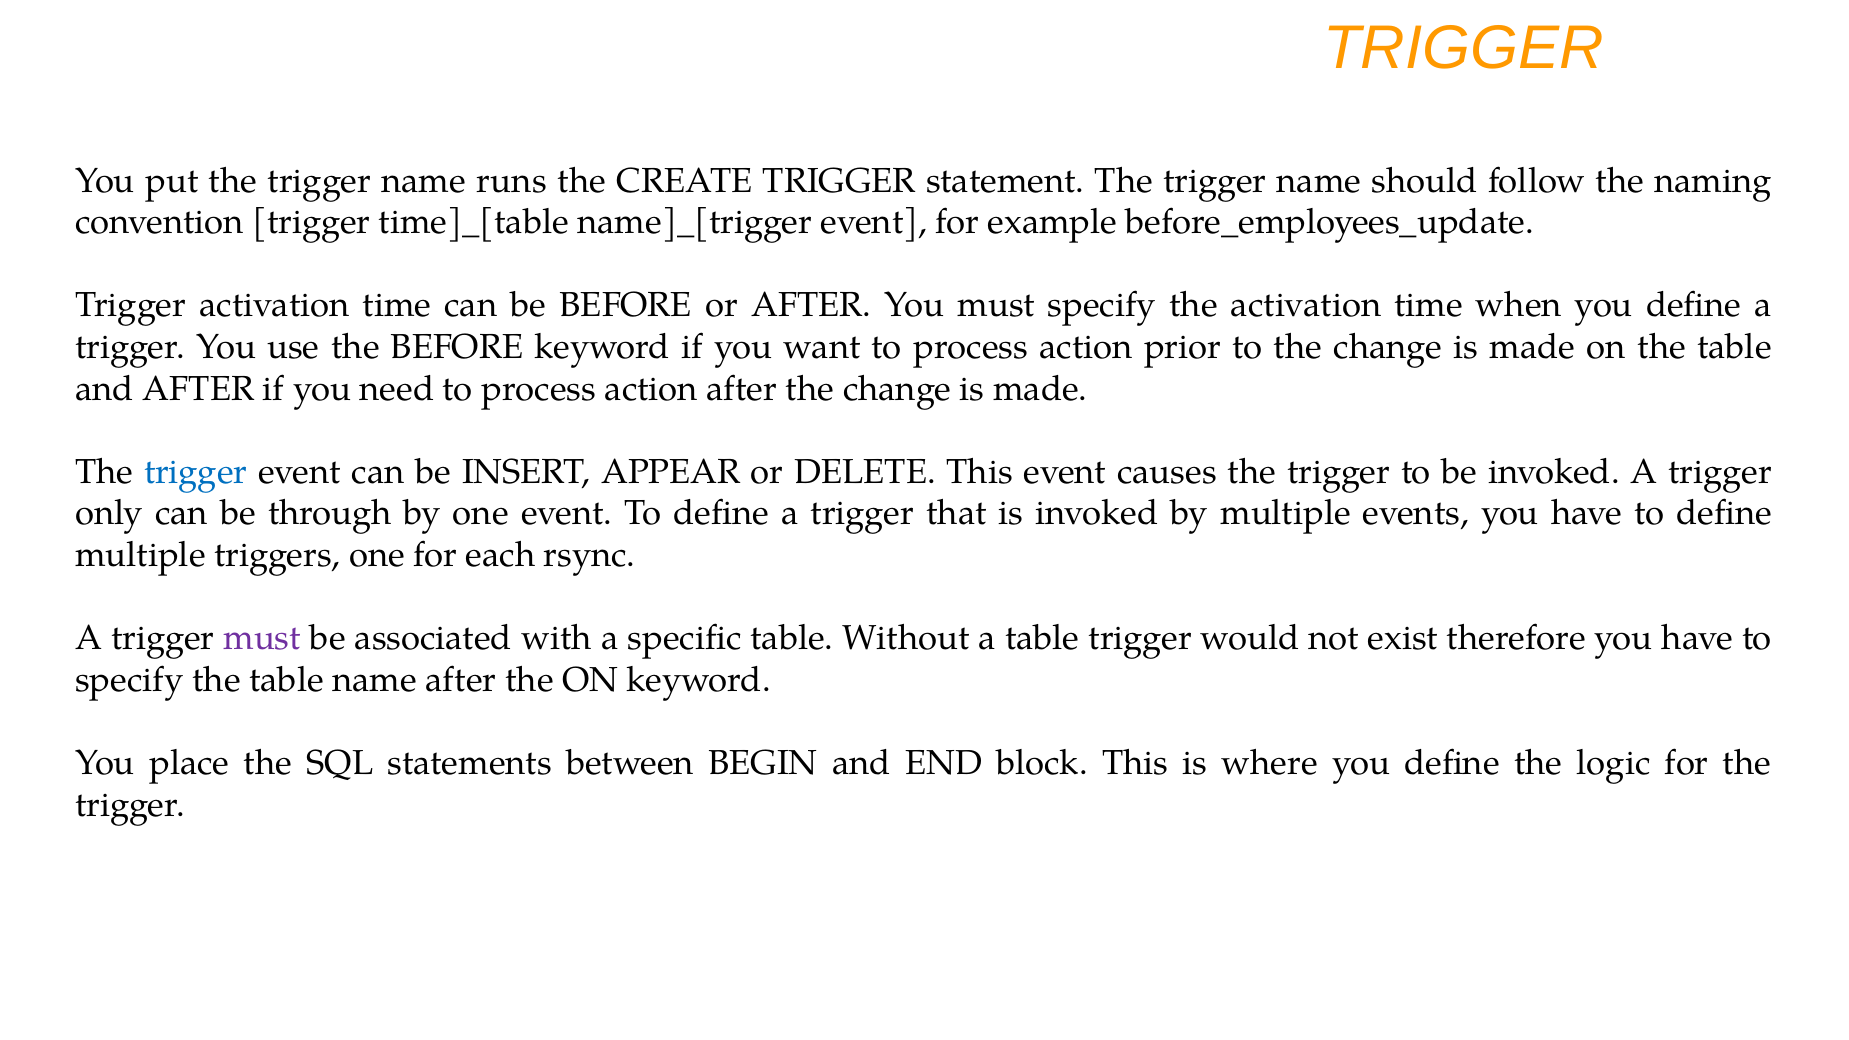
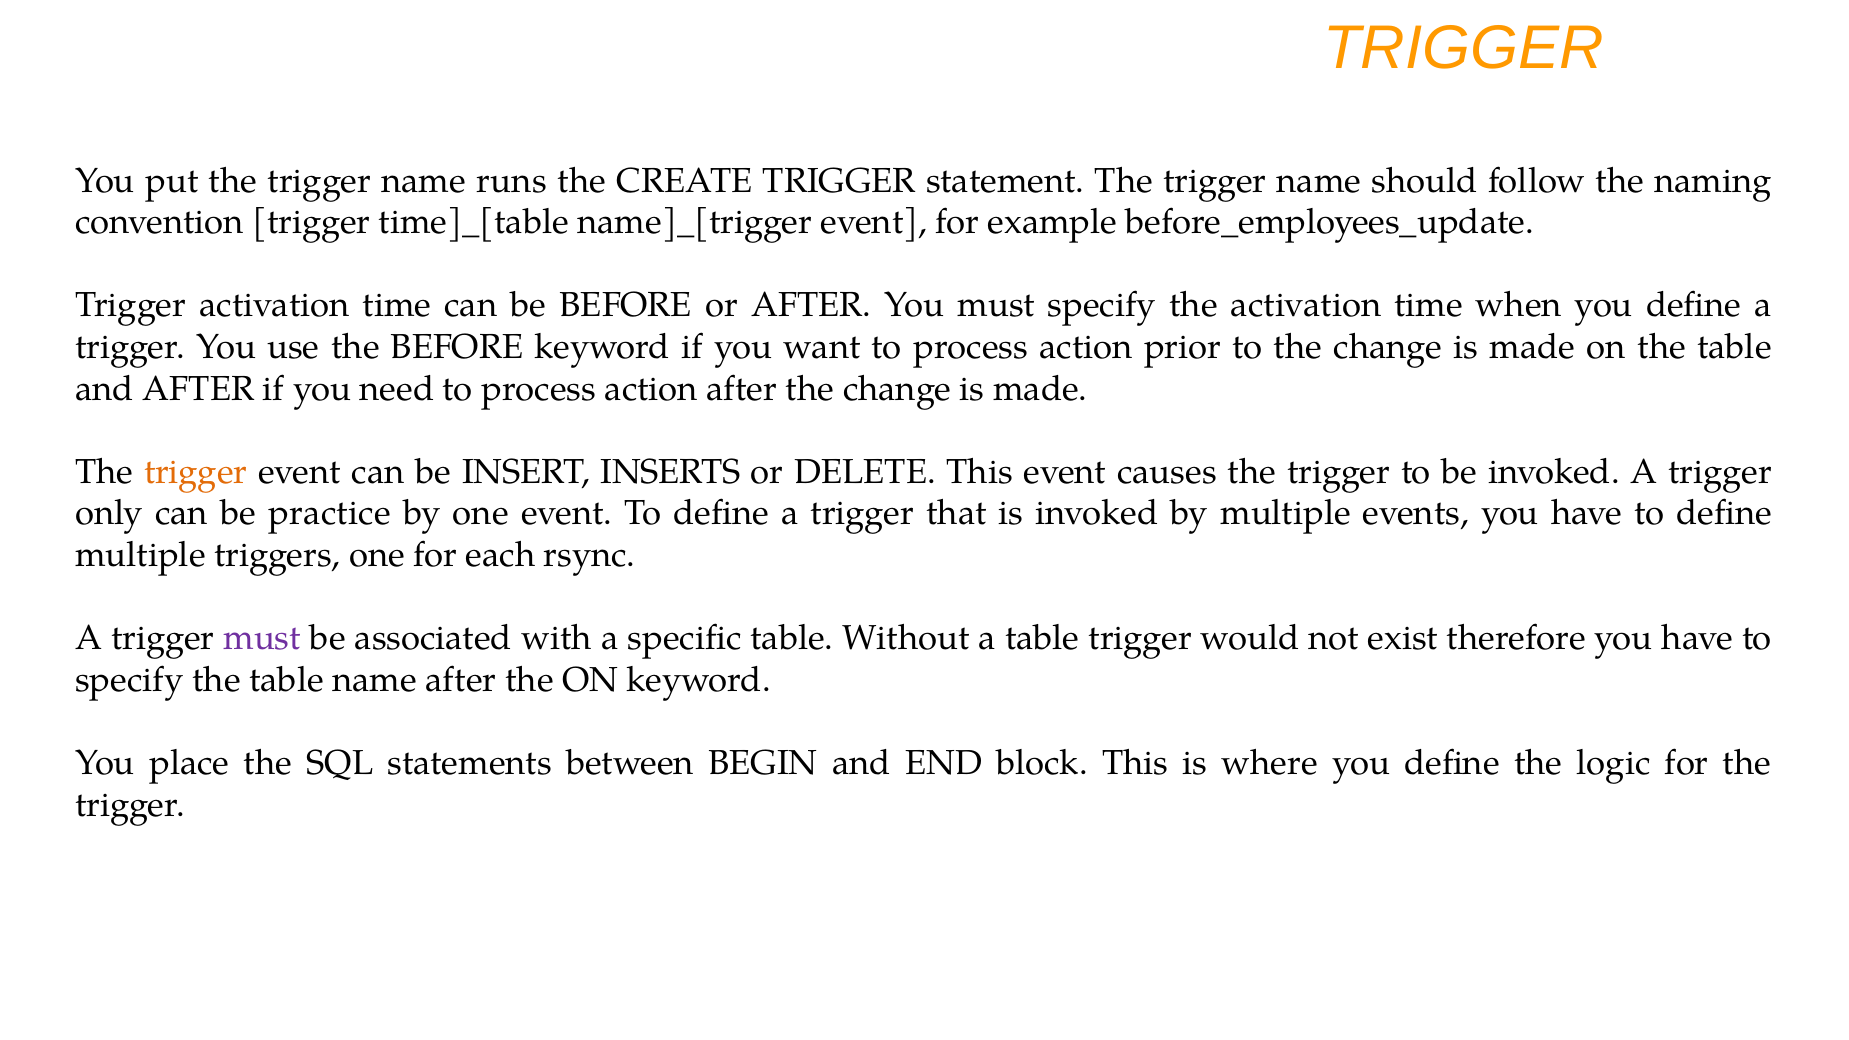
trigger at (196, 472) colour: blue -> orange
APPEAR: APPEAR -> INSERTS
through: through -> practice
